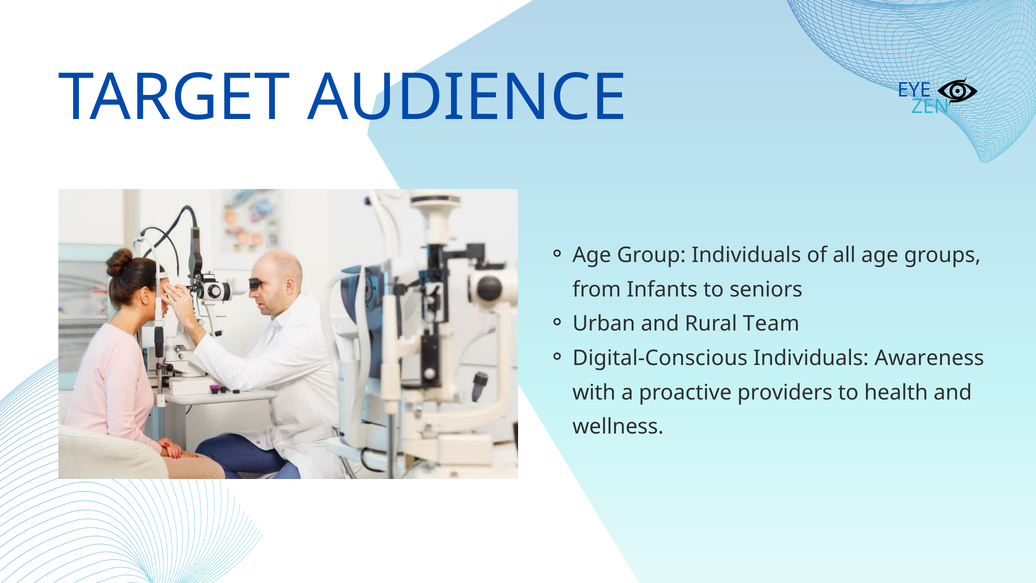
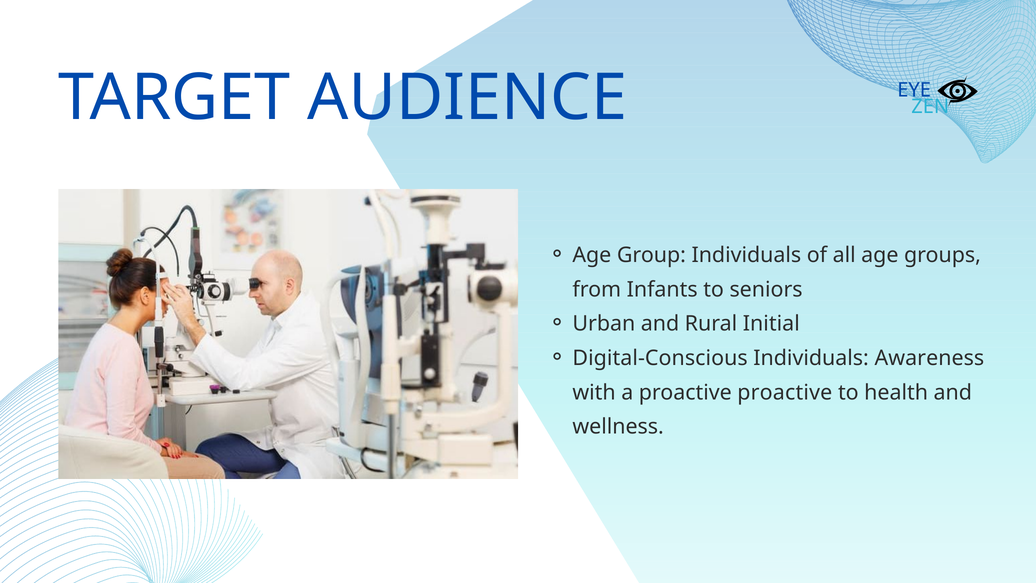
Team: Team -> Initial
proactive providers: providers -> proactive
